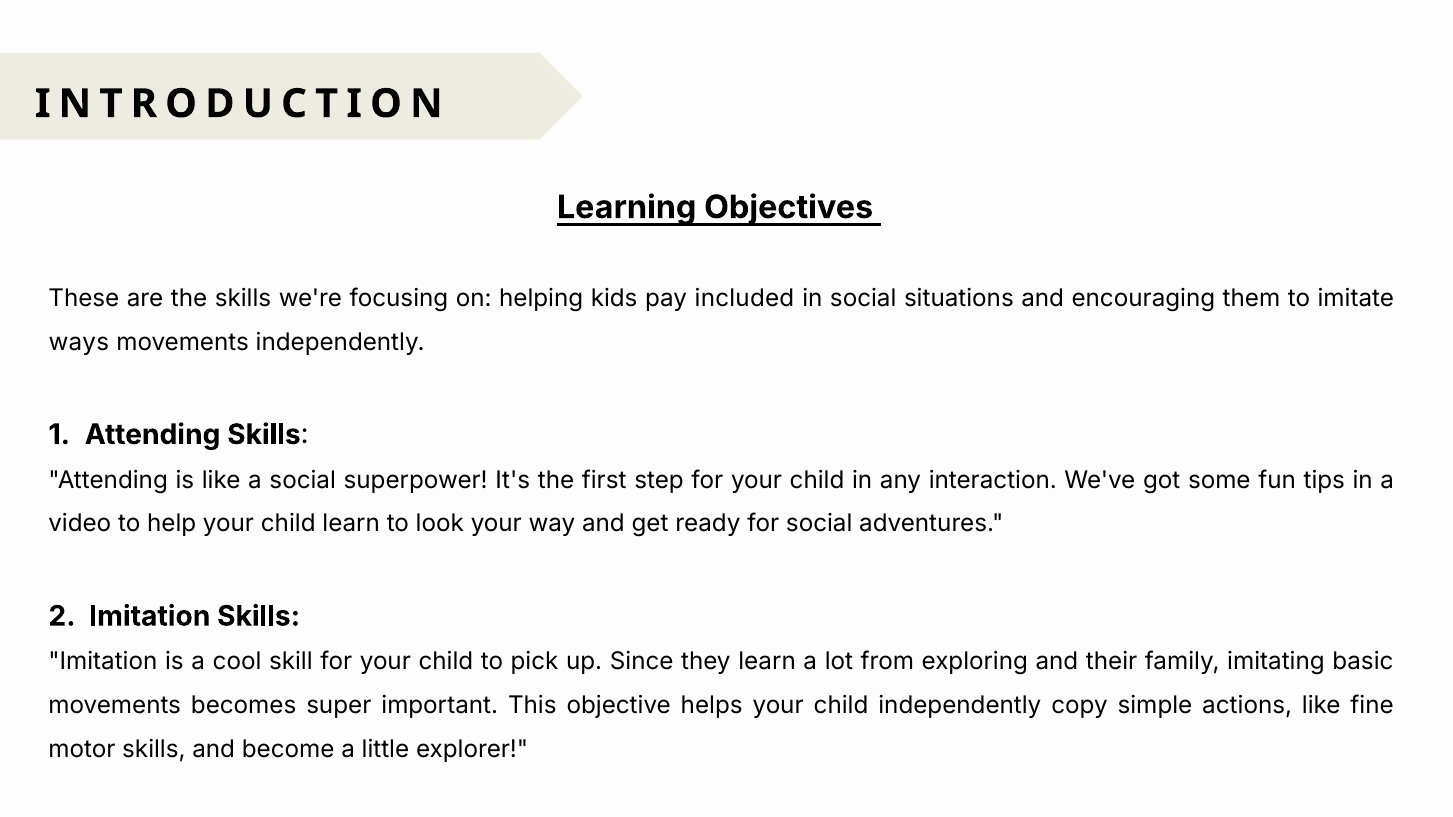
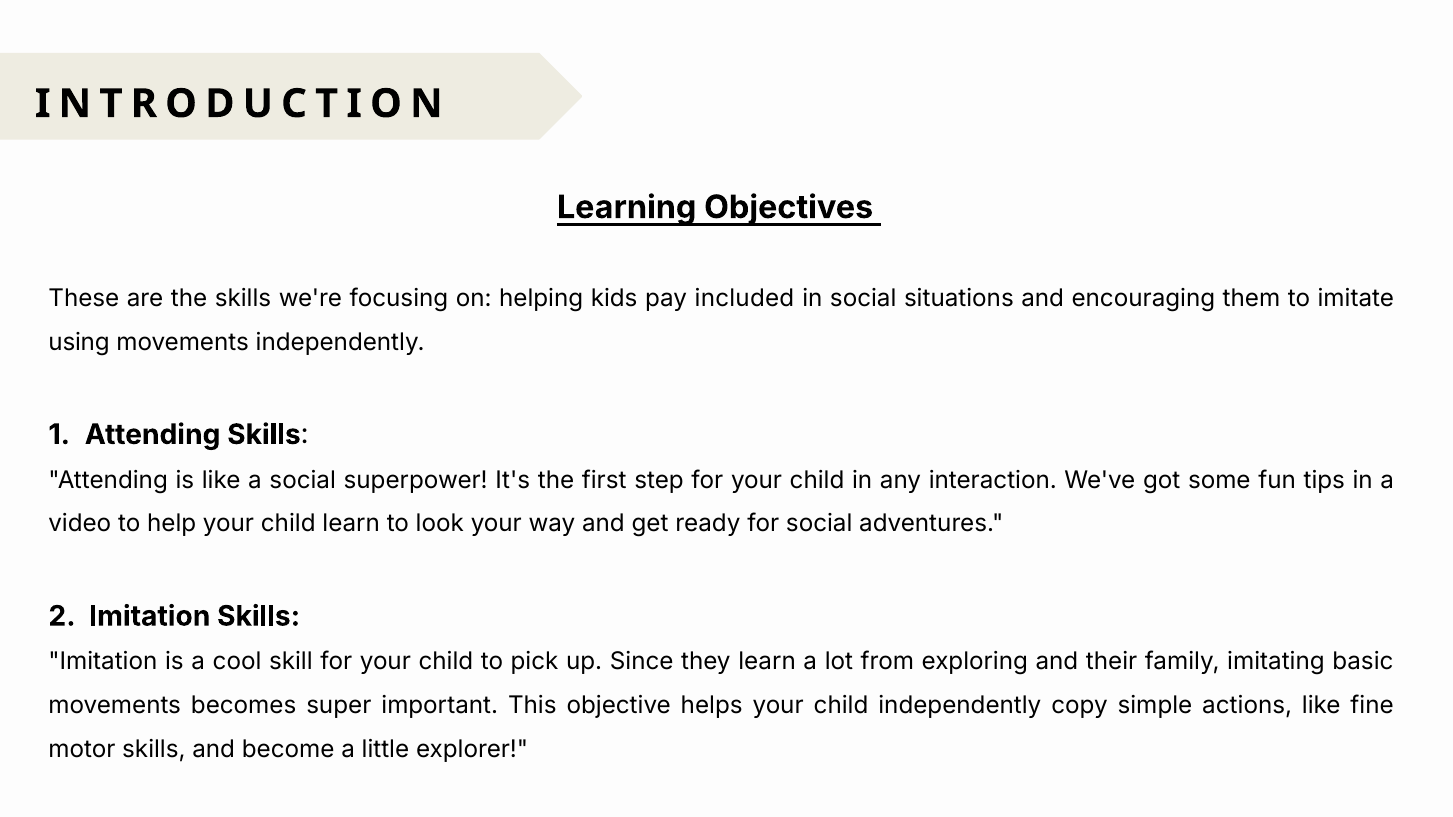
ways: ways -> using
